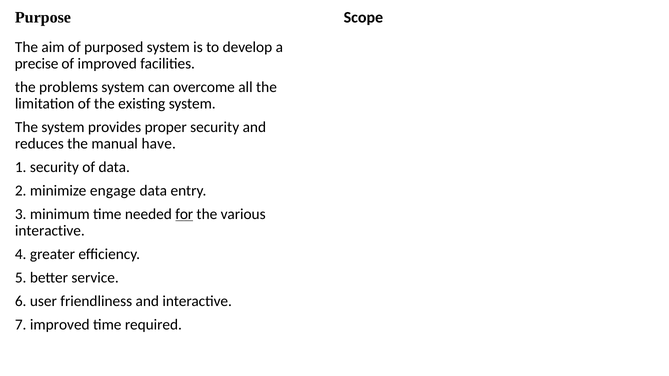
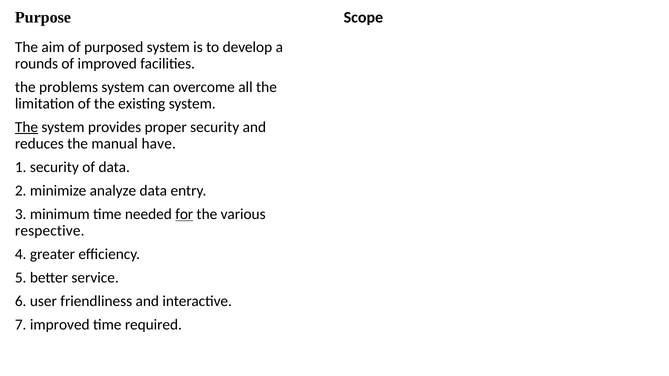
precise: precise -> rounds
The at (26, 127) underline: none -> present
engage: engage -> analyze
interactive at (50, 231): interactive -> respective
